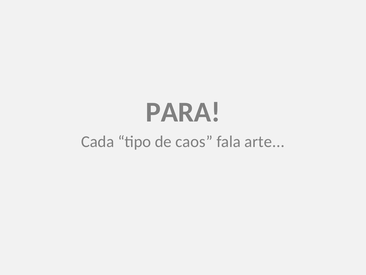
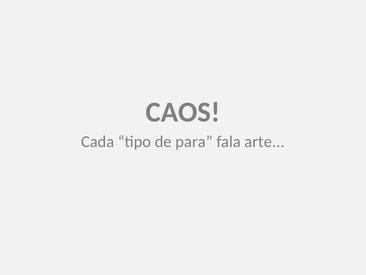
PARA: PARA -> CAOS
caos: caos -> para
